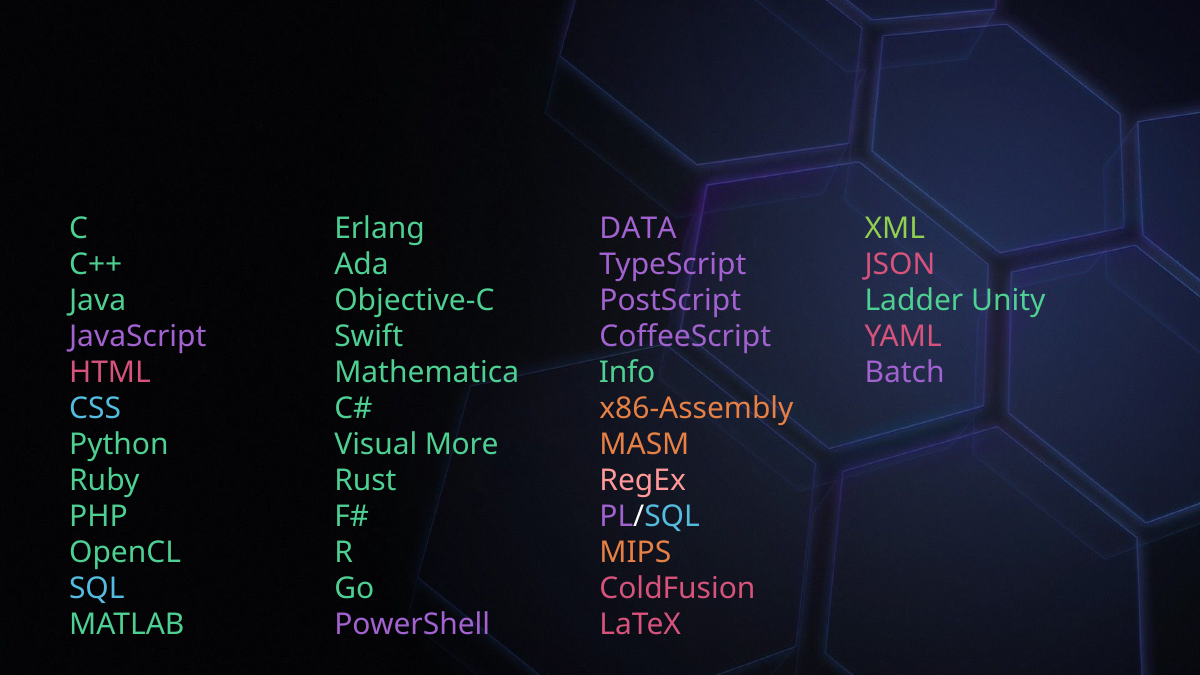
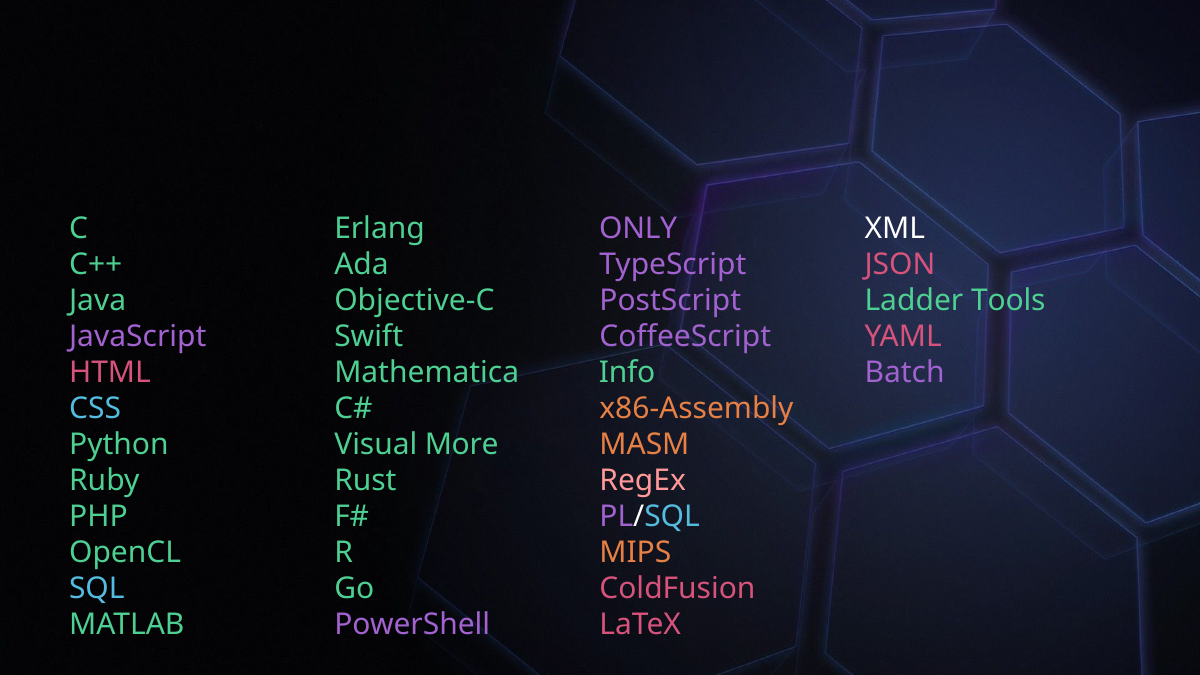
DATA: DATA -> ONLY
XML colour: light green -> white
Unity: Unity -> Tools
